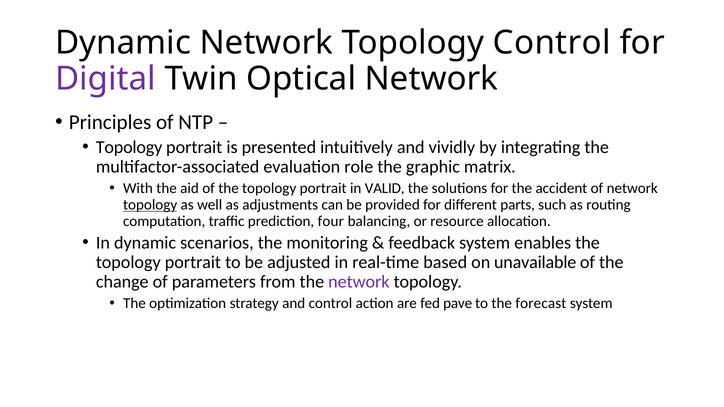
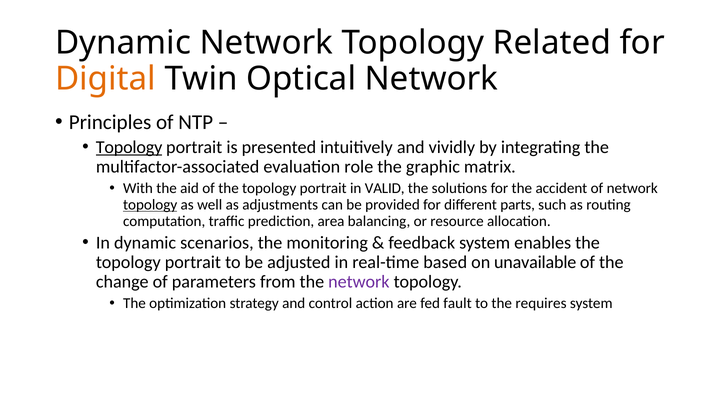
Topology Control: Control -> Related
Digital colour: purple -> orange
Topology at (129, 147) underline: none -> present
four: four -> area
pave: pave -> fault
forecast: forecast -> requires
